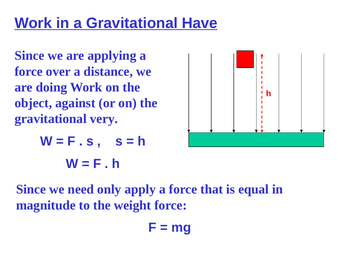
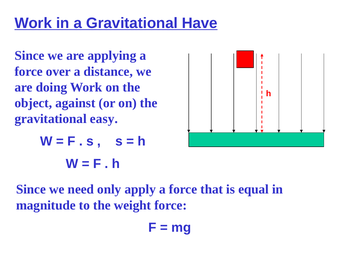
very: very -> easy
